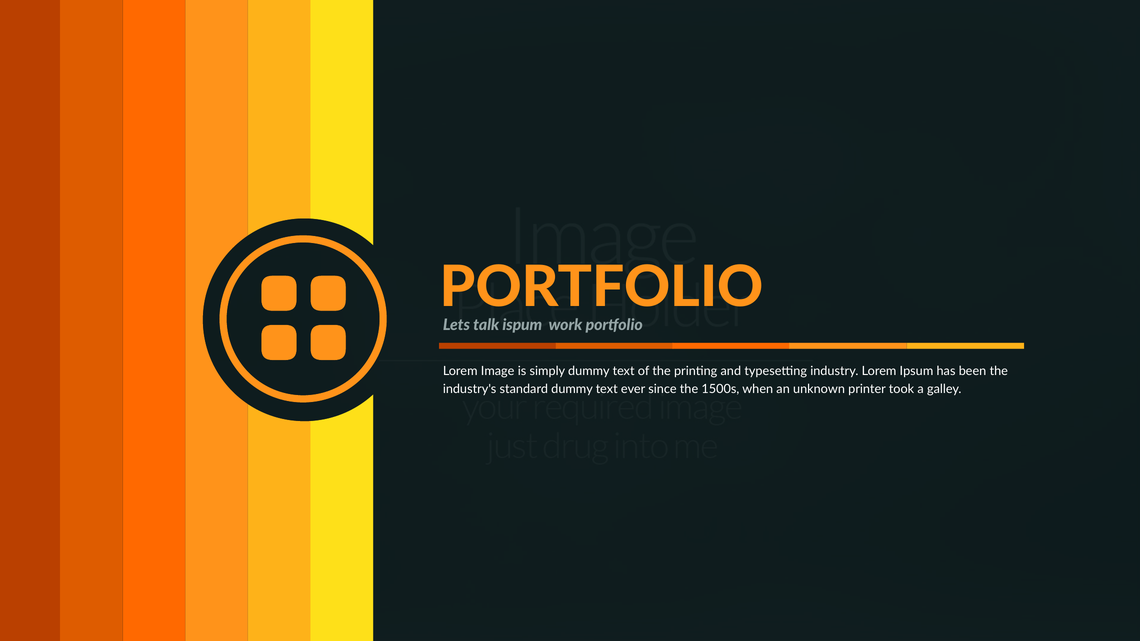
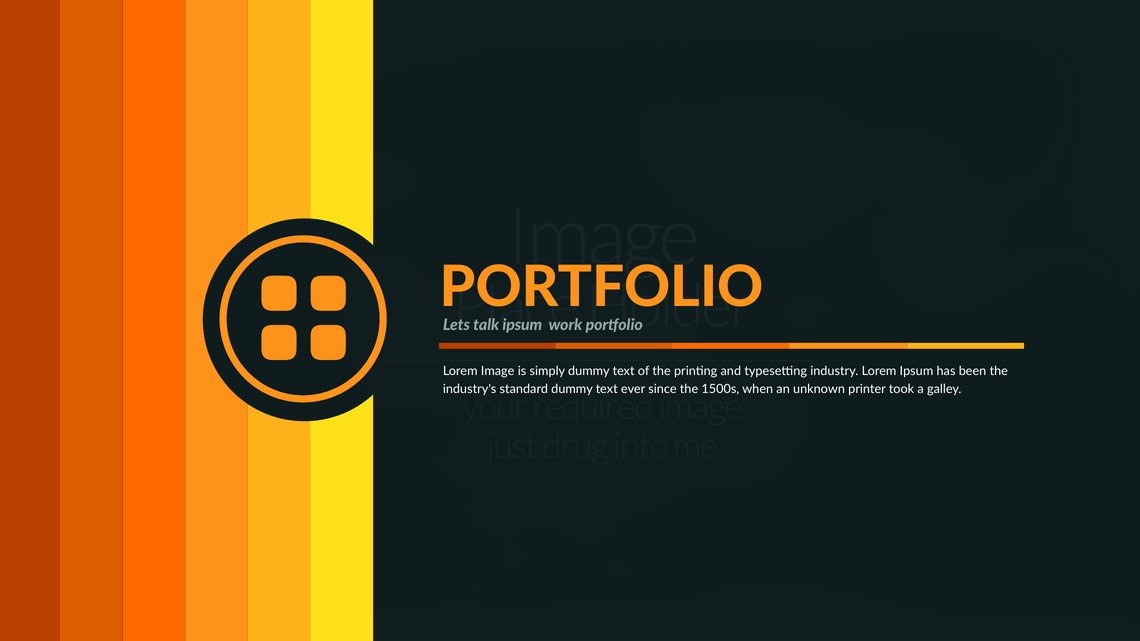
talk ispum: ispum -> ipsum
